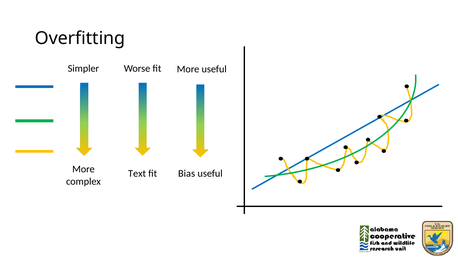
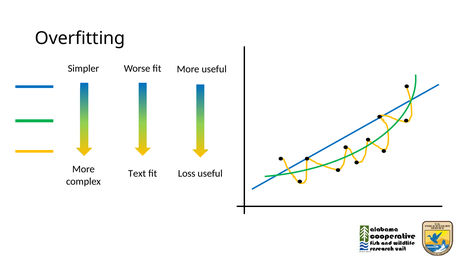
Bias: Bias -> Loss
